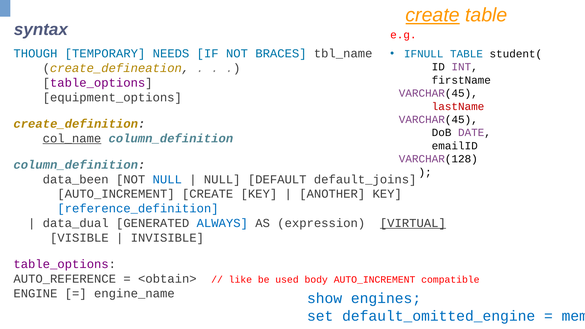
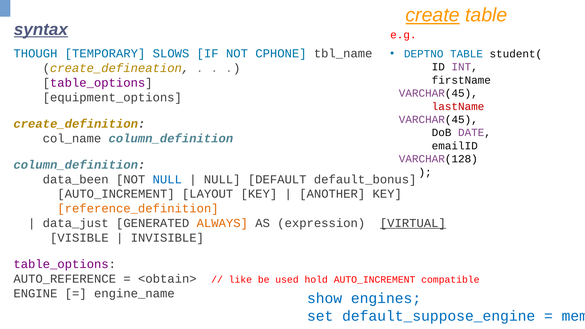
syntax underline: none -> present
IFNULL: IFNULL -> DEPTNO
NEEDS: NEEDS -> SLOWS
BRACES: BRACES -> CPHONE
col_name underline: present -> none
default_joins: default_joins -> default_bonus
AUTO_INCREMENT CREATE: CREATE -> LAYOUT
reference_definition colour: blue -> orange
data_dual: data_dual -> data_just
ALWAYS colour: blue -> orange
body: body -> hold
default_omitted_engine: default_omitted_engine -> default_suppose_engine
